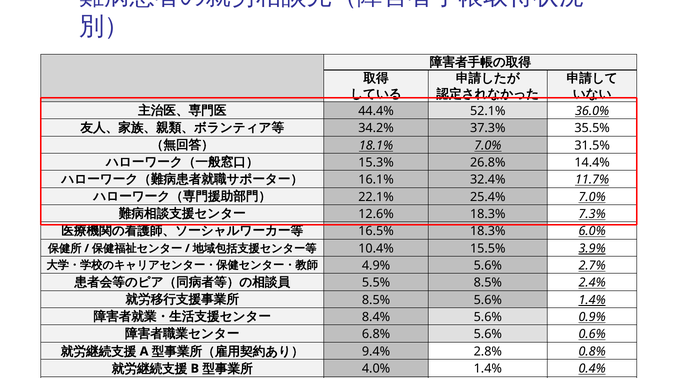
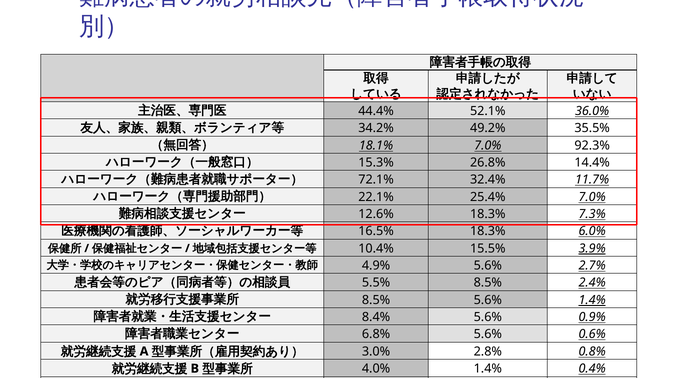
37.3%: 37.3% -> 49.2%
31.5%: 31.5% -> 92.3%
16.1%: 16.1% -> 72.1%
9.4%: 9.4% -> 3.0%
